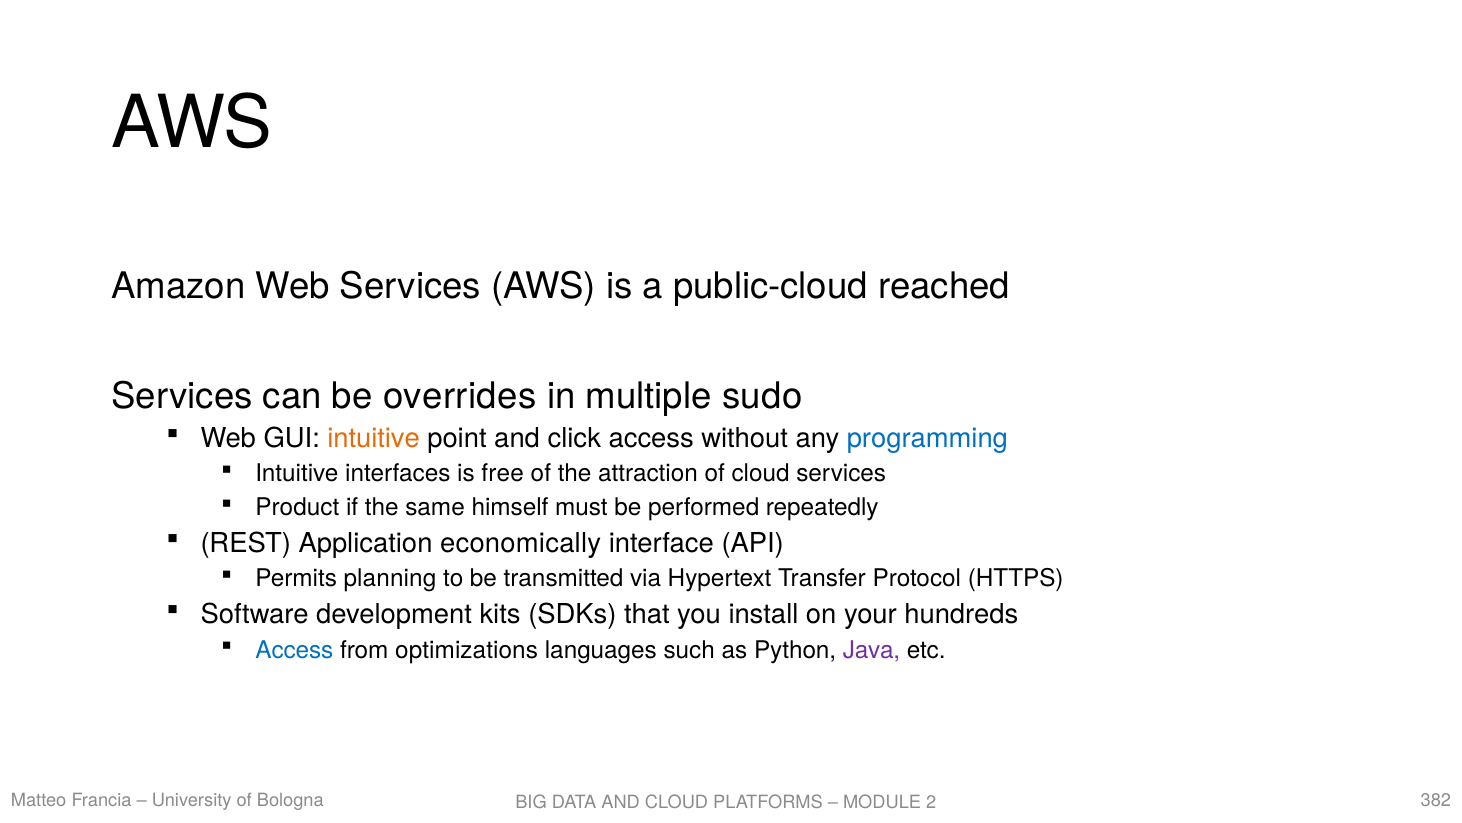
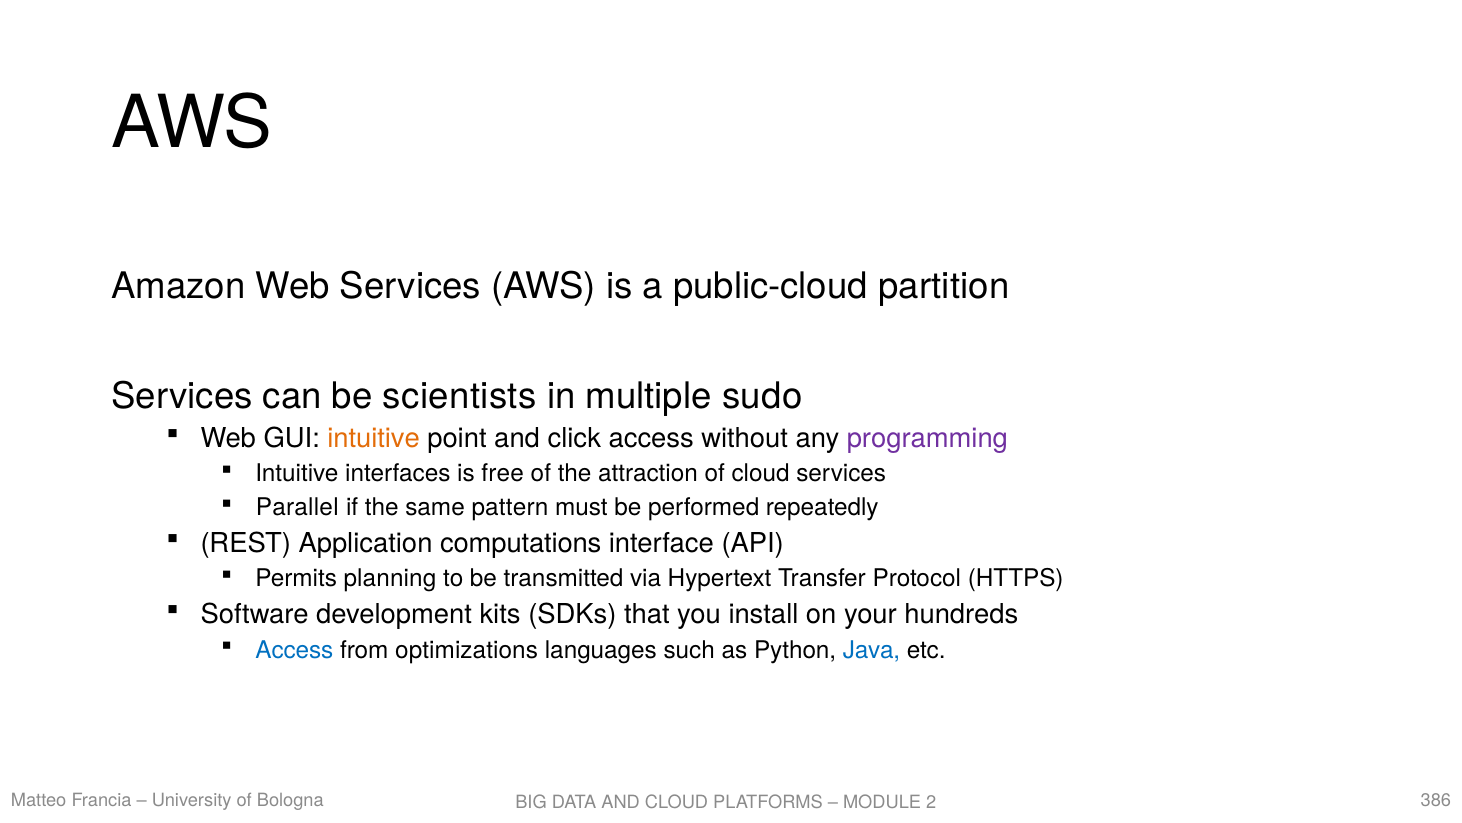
reached: reached -> partition
overrides: overrides -> scientists
programming colour: blue -> purple
Product: Product -> Parallel
himself: himself -> pattern
economically: economically -> computations
Java colour: purple -> blue
382: 382 -> 386
